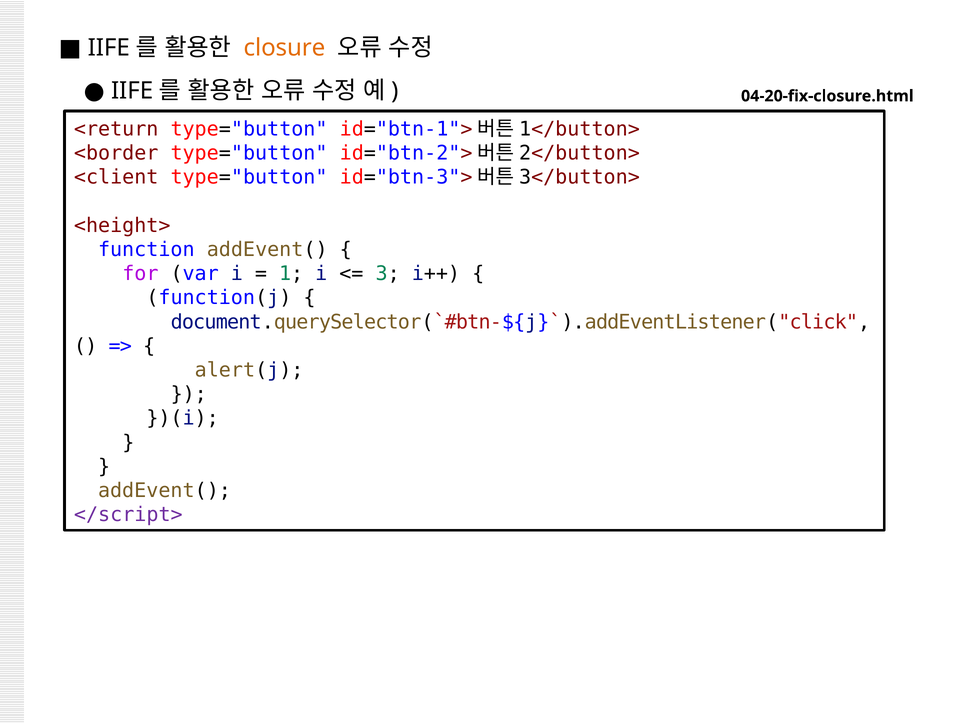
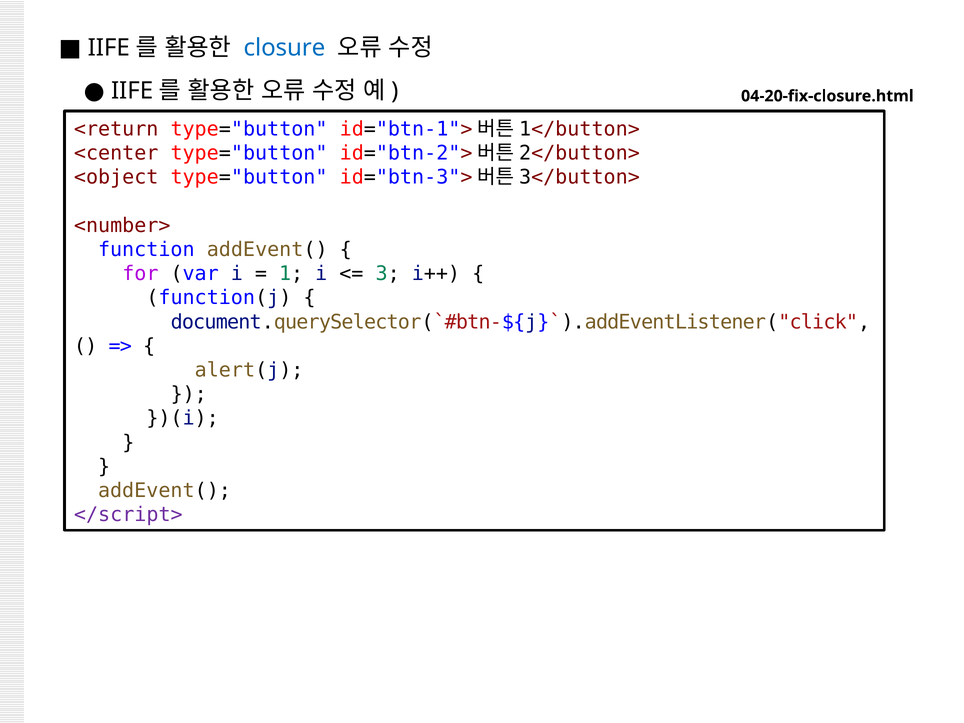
closure colour: orange -> blue
<border: <border -> <center
<client: <client -> <object
<height>: <height> -> <number>
